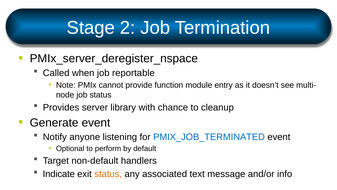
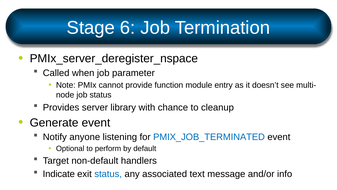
2: 2 -> 6
reportable: reportable -> parameter
status at (108, 174) colour: orange -> blue
